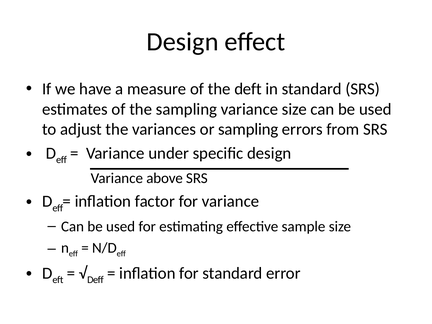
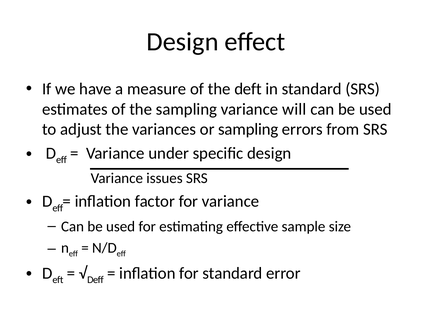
variance size: size -> will
above: above -> issues
